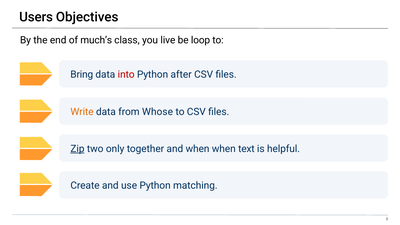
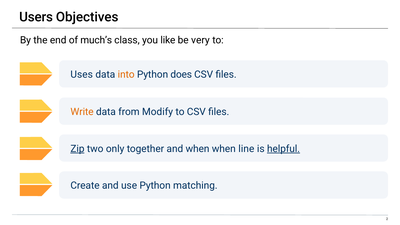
live: live -> like
loop: loop -> very
Bring: Bring -> Uses
into colour: red -> orange
after: after -> does
Whose: Whose -> Modify
text: text -> line
helpful underline: none -> present
